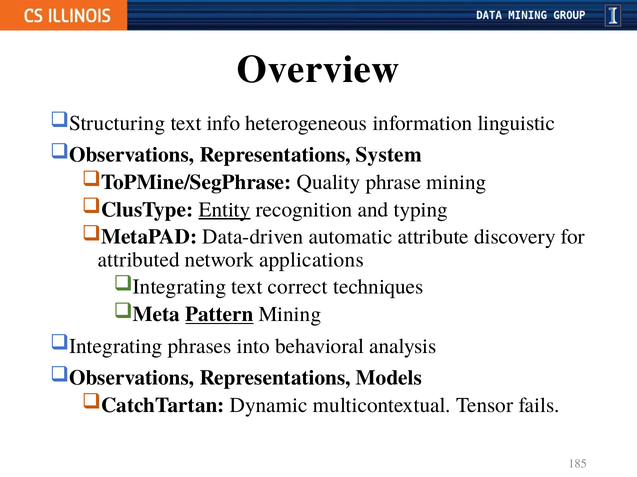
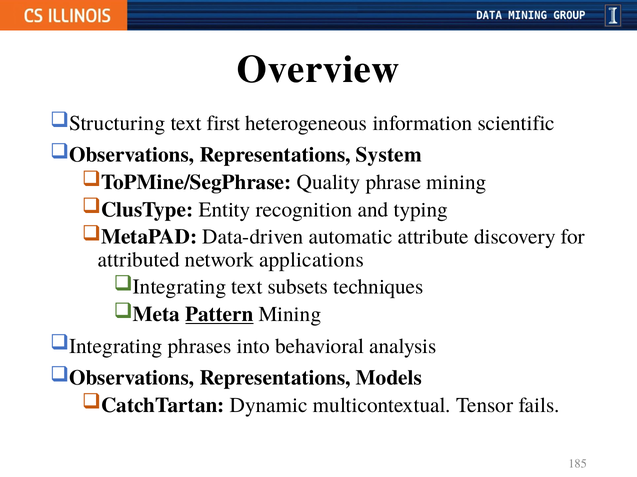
info: info -> first
linguistic: linguistic -> scientific
Entity underline: present -> none
correct: correct -> subsets
